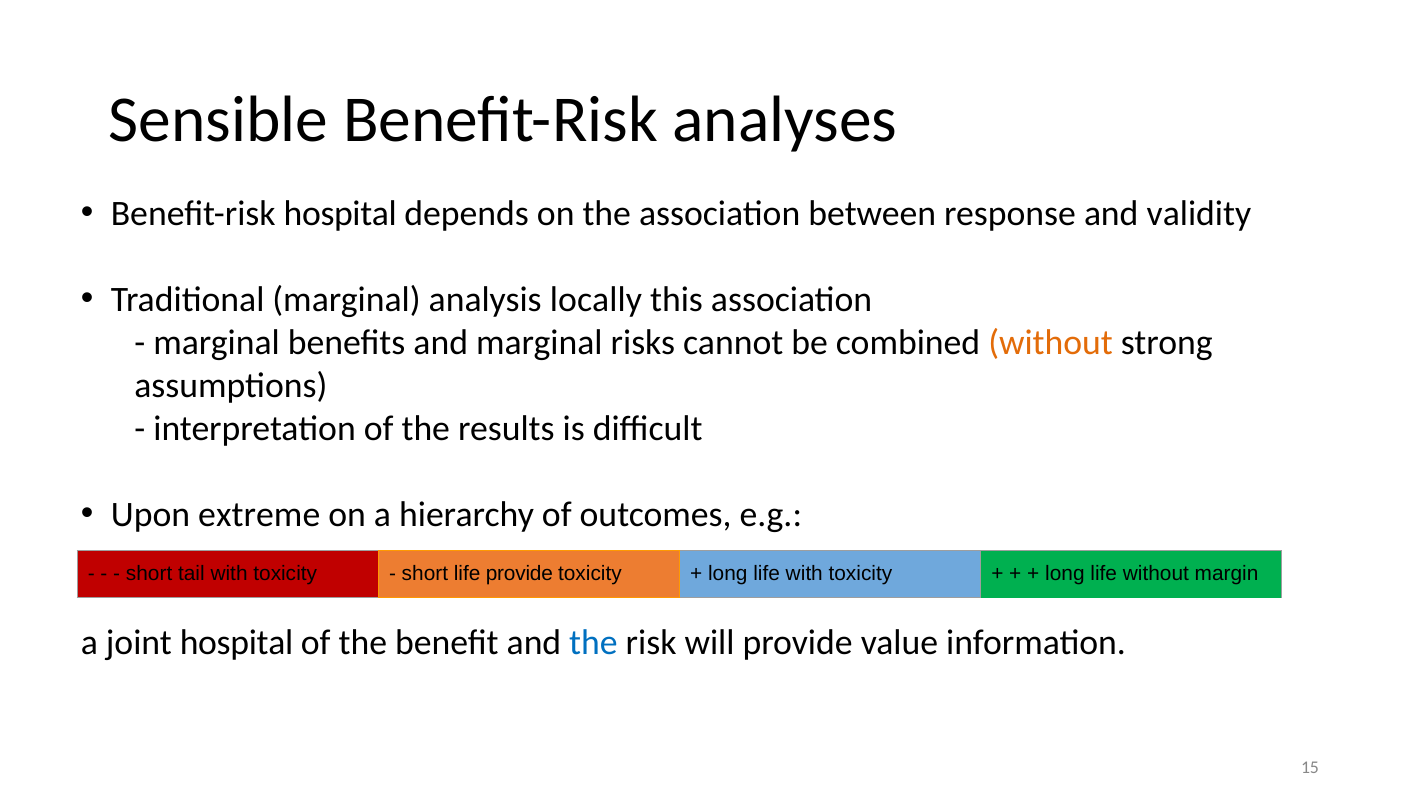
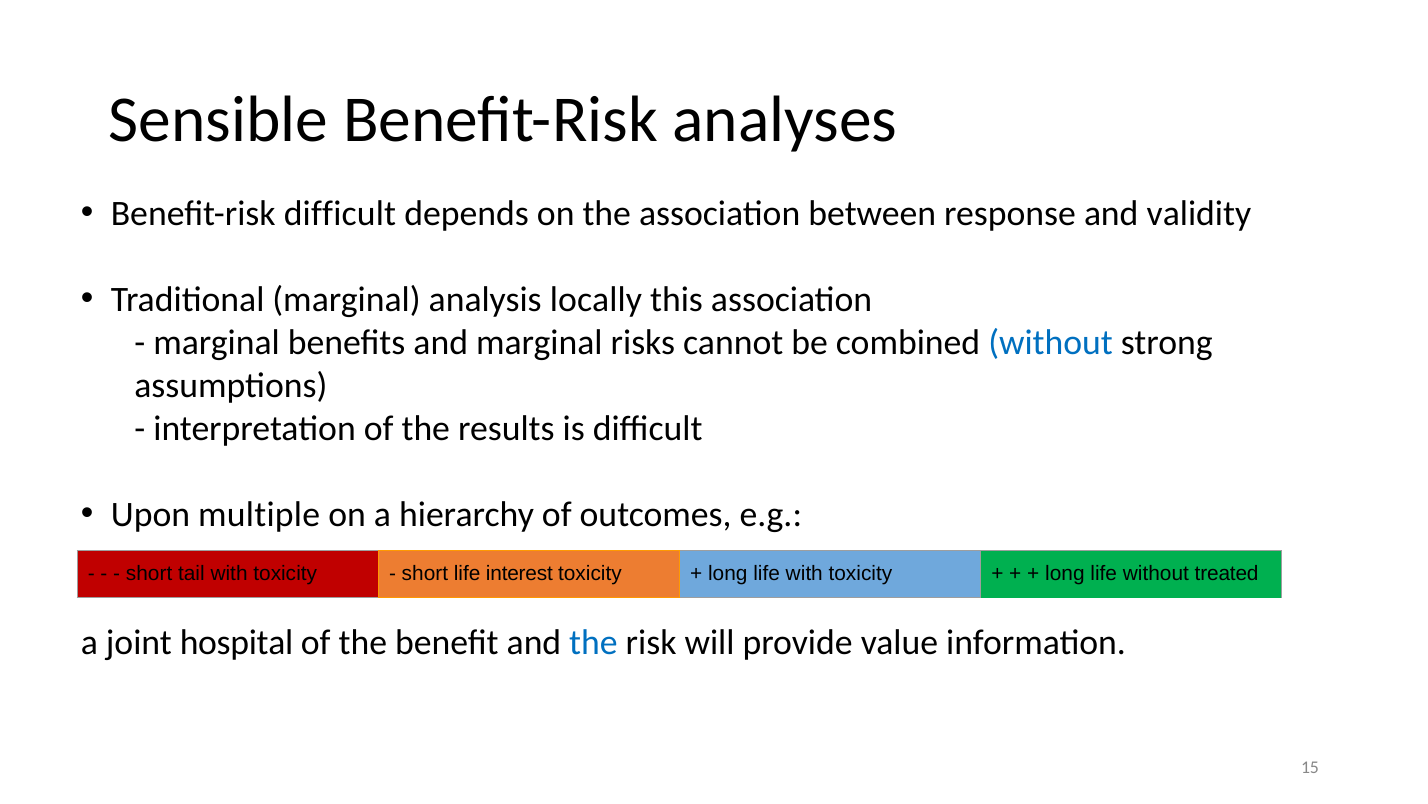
Benefit-risk hospital: hospital -> difficult
without at (1051, 342) colour: orange -> blue
extreme: extreme -> multiple
life provide: provide -> interest
margin: margin -> treated
